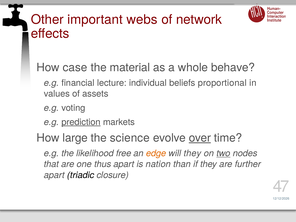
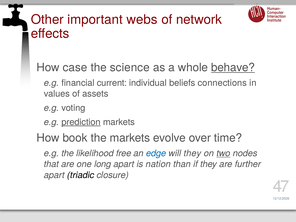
material: material -> science
behave underline: none -> present
lecture: lecture -> current
proportional: proportional -> connections
large: large -> book
the science: science -> markets
over underline: present -> none
edge colour: orange -> blue
thus: thus -> long
